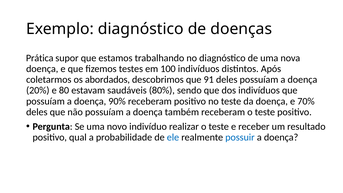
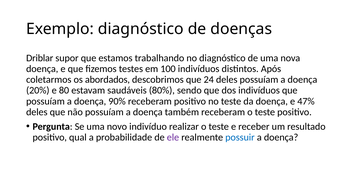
Prática: Prática -> Driblar
91: 91 -> 24
70%: 70% -> 47%
ele colour: blue -> purple
